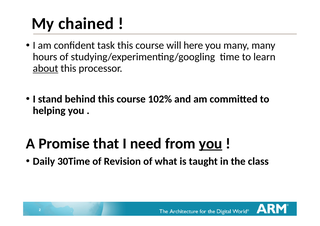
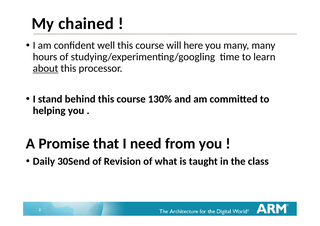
task: task -> well
102%: 102% -> 130%
you at (211, 144) underline: present -> none
30Time: 30Time -> 30Send
